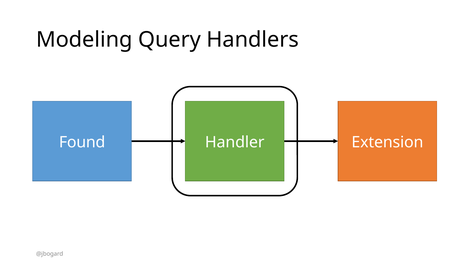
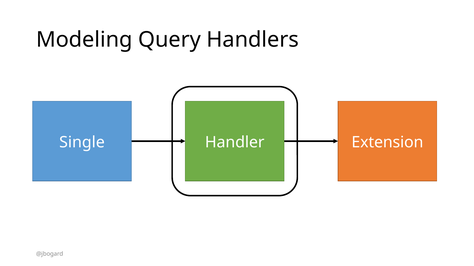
Found: Found -> Single
